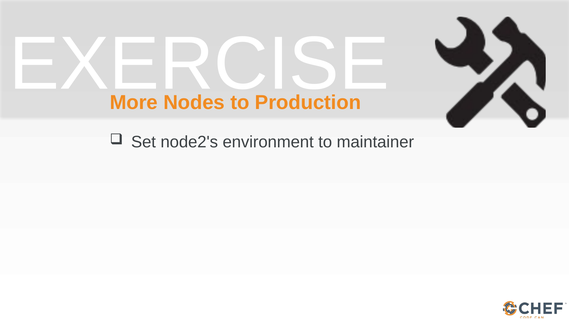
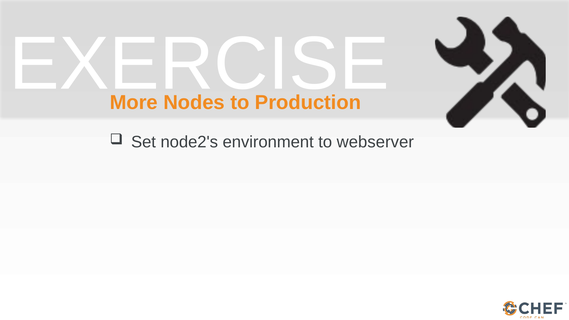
maintainer: maintainer -> webserver
